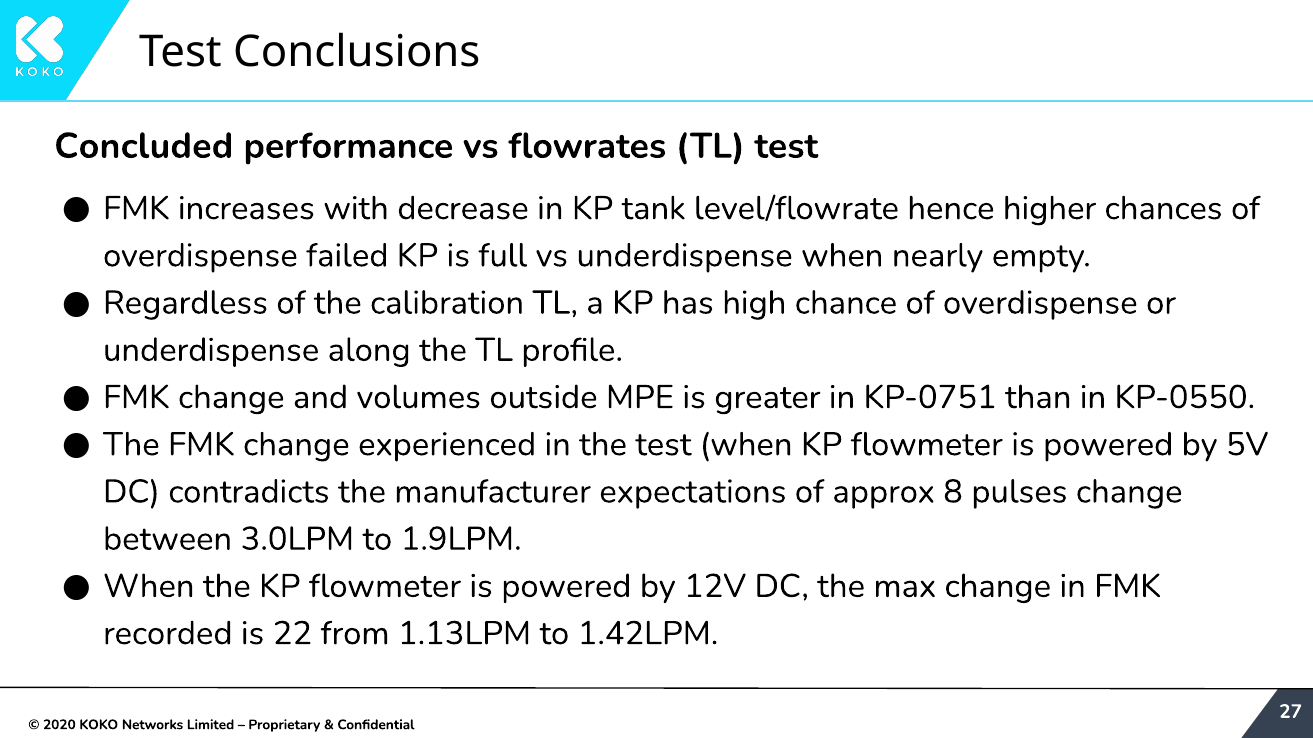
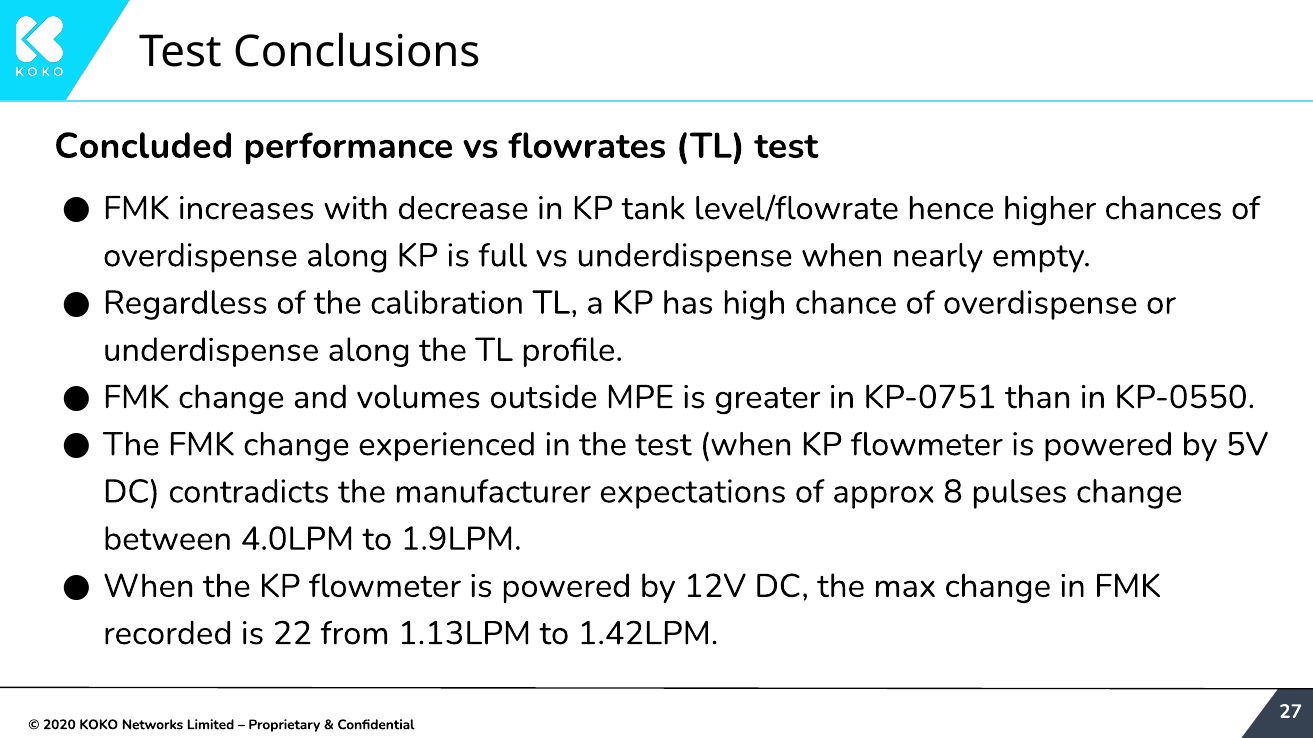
overdispense failed: failed -> along
3.0LPM: 3.0LPM -> 4.0LPM
